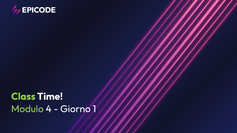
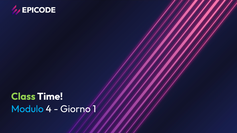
Modulo colour: light green -> light blue
